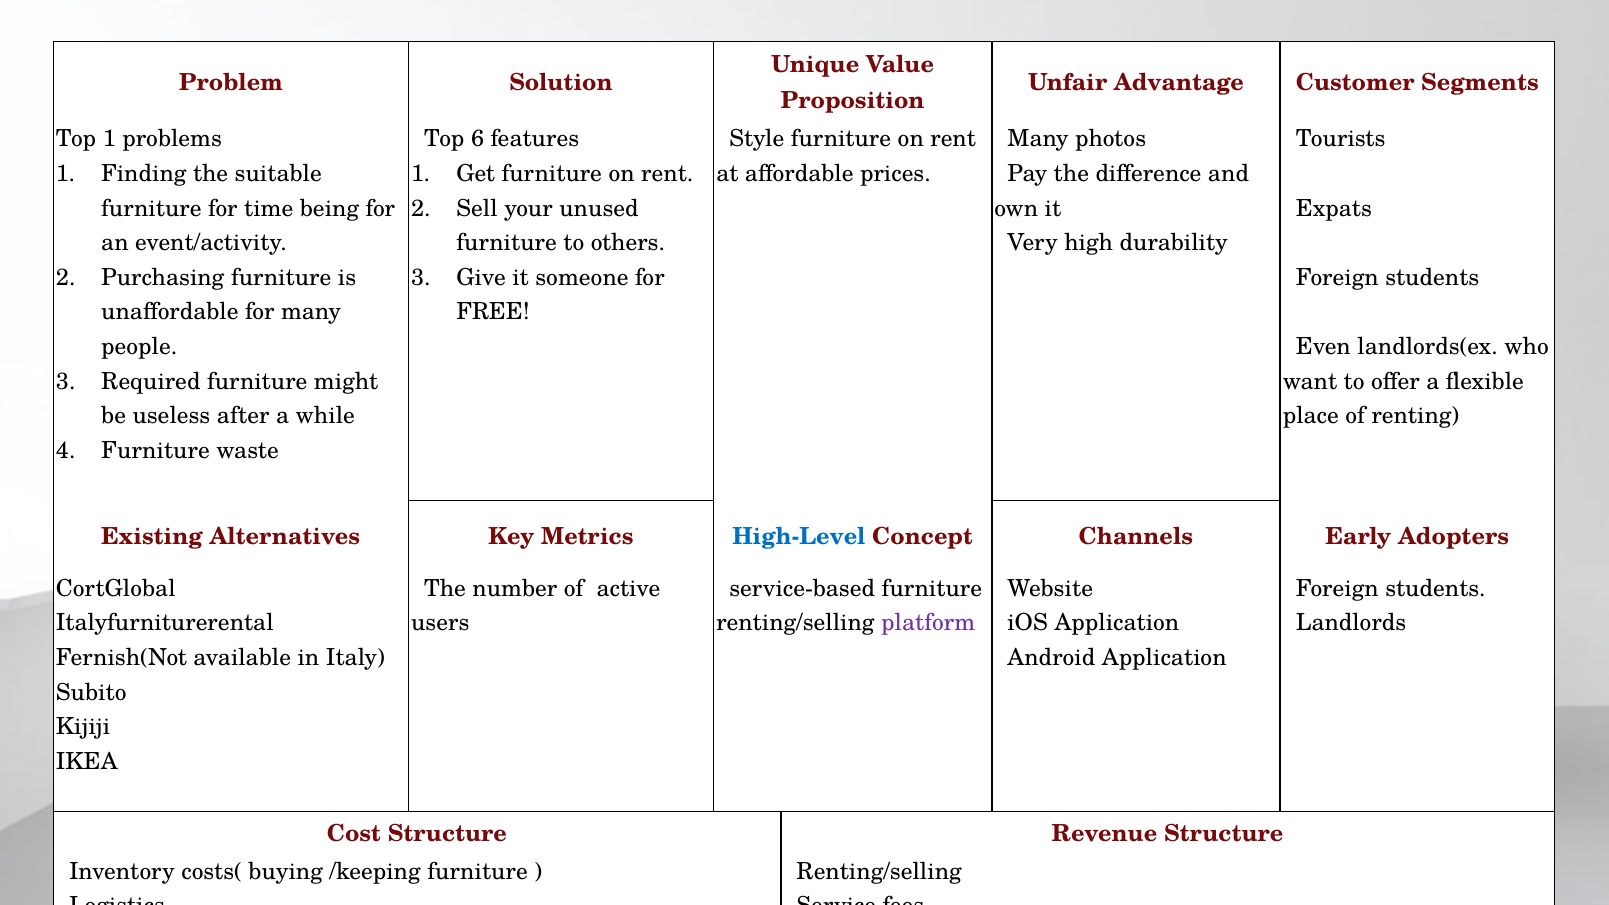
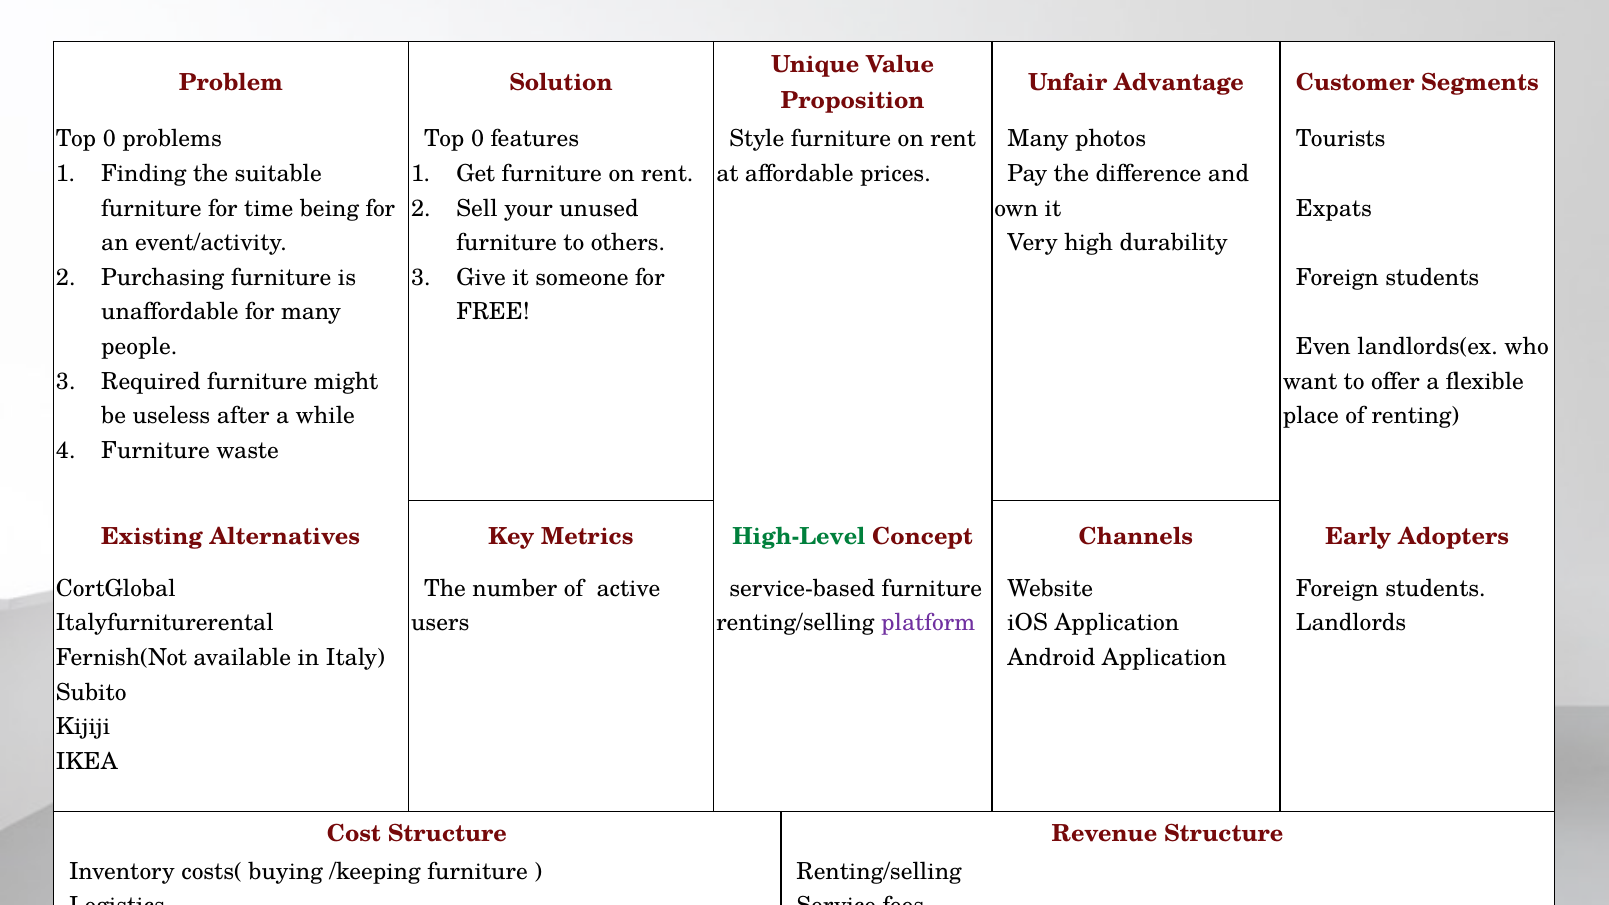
1 at (109, 139): 1 -> 0
6 at (478, 139): 6 -> 0
High-Level colour: blue -> green
